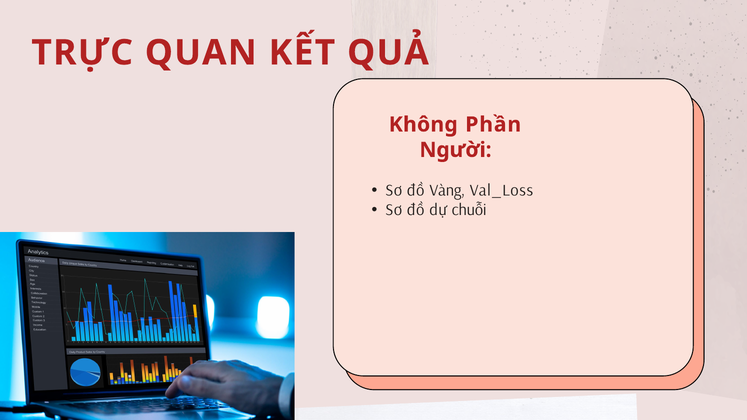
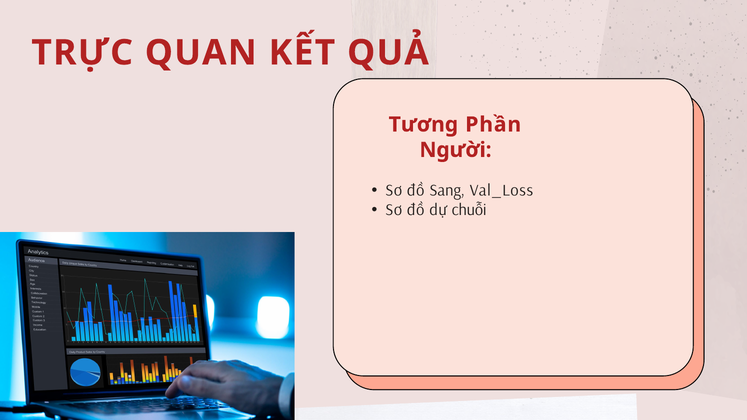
Không: Không -> Tương
Vàng: Vàng -> Sang
